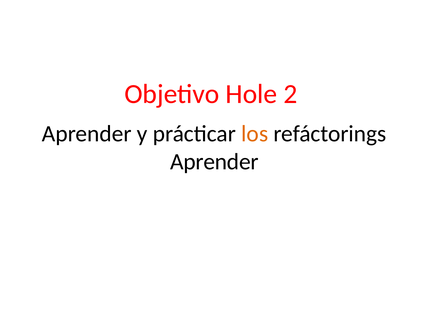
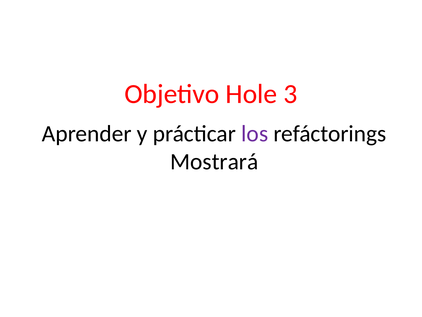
2: 2 -> 3
los colour: orange -> purple
Aprender at (214, 162): Aprender -> Mostrará
